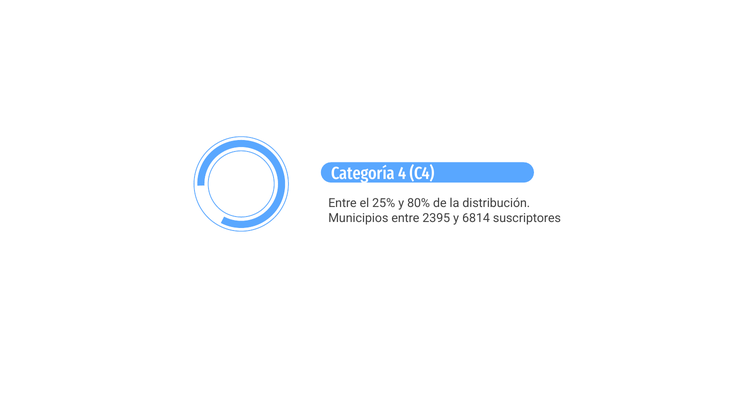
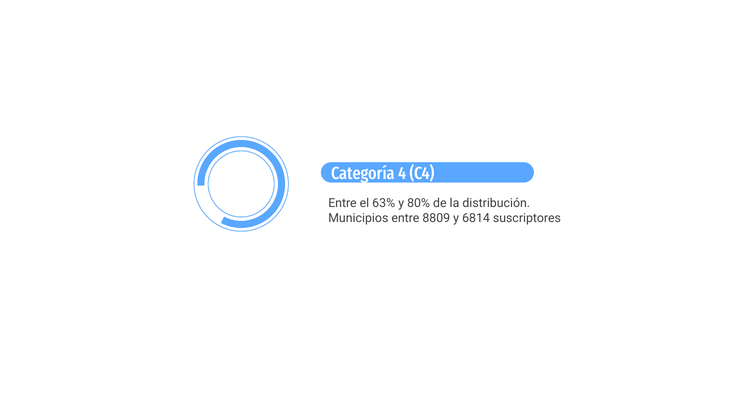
25%: 25% -> 63%
2395: 2395 -> 8809
